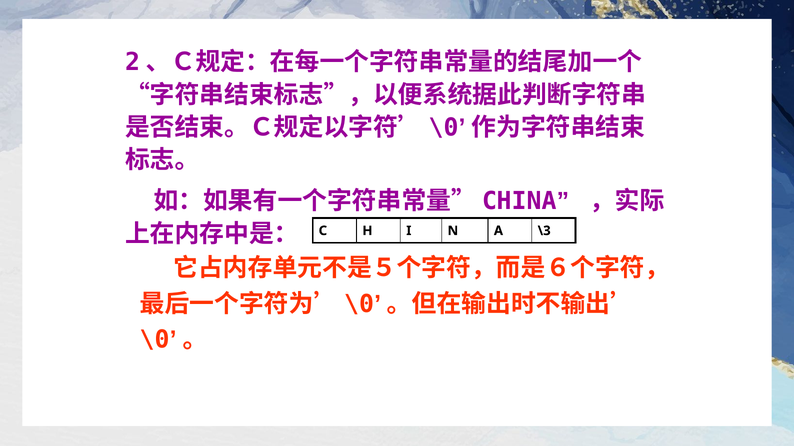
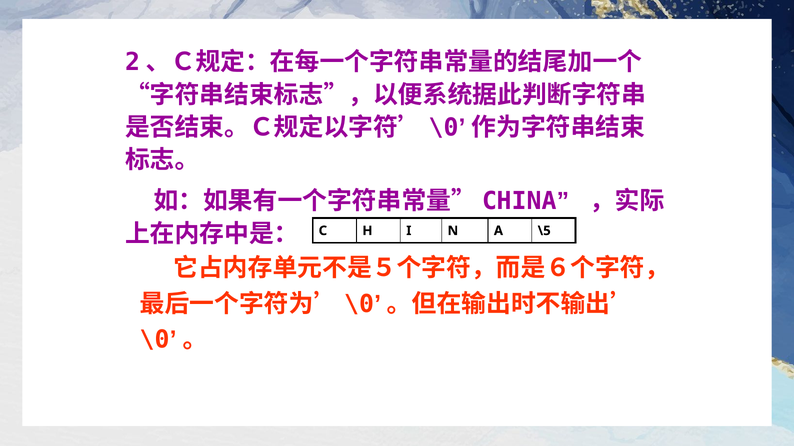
\3: \3 -> \5
